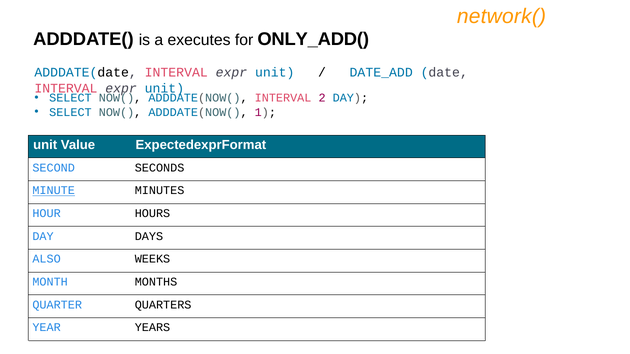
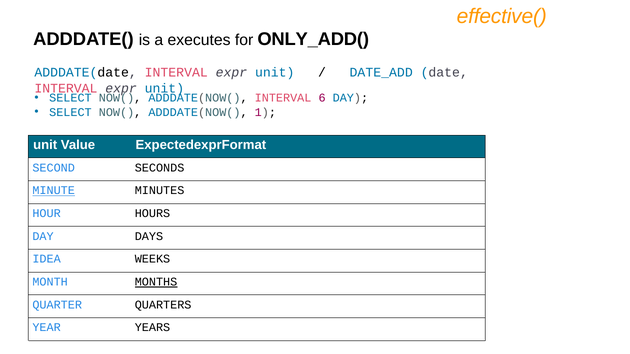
network(: network( -> effective(
2: 2 -> 6
ALSO: ALSO -> IDEA
MONTHS underline: none -> present
